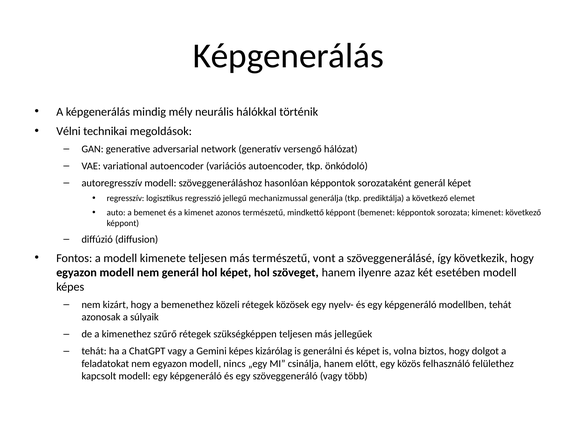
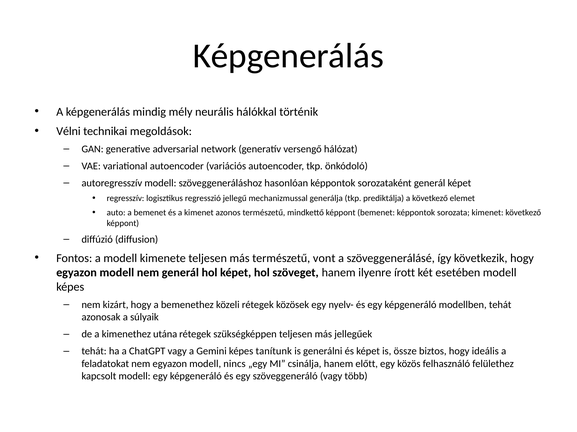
azaz: azaz -> írott
szűrő: szűrő -> utána
kizárólag: kizárólag -> tanítunk
volna: volna -> össze
dolgot: dolgot -> ideális
